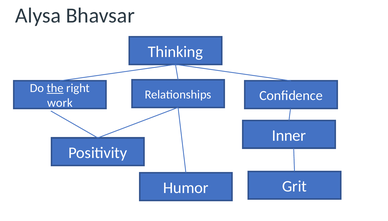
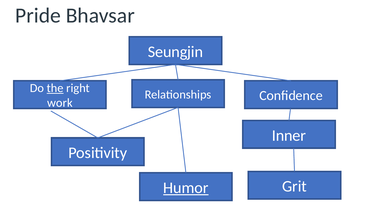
Alysa: Alysa -> Pride
Thinking: Thinking -> Seungjin
Humor underline: none -> present
